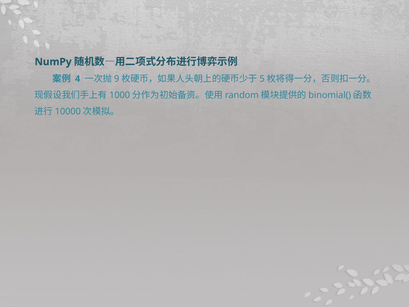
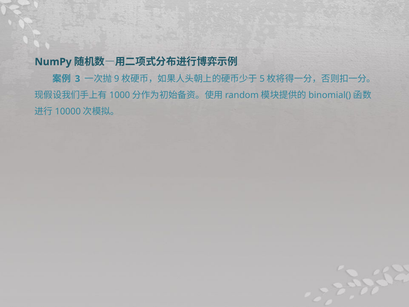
4: 4 -> 3
